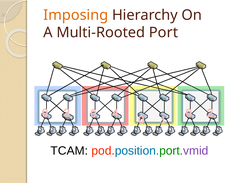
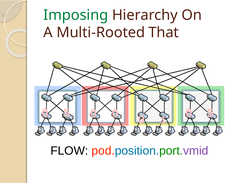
Imposing colour: orange -> green
Port: Port -> That
2 at (210, 113): 2 -> 5
3 at (67, 113): 3 -> 5
4 at (115, 113): 4 -> 0
TCAM: TCAM -> FLOW
